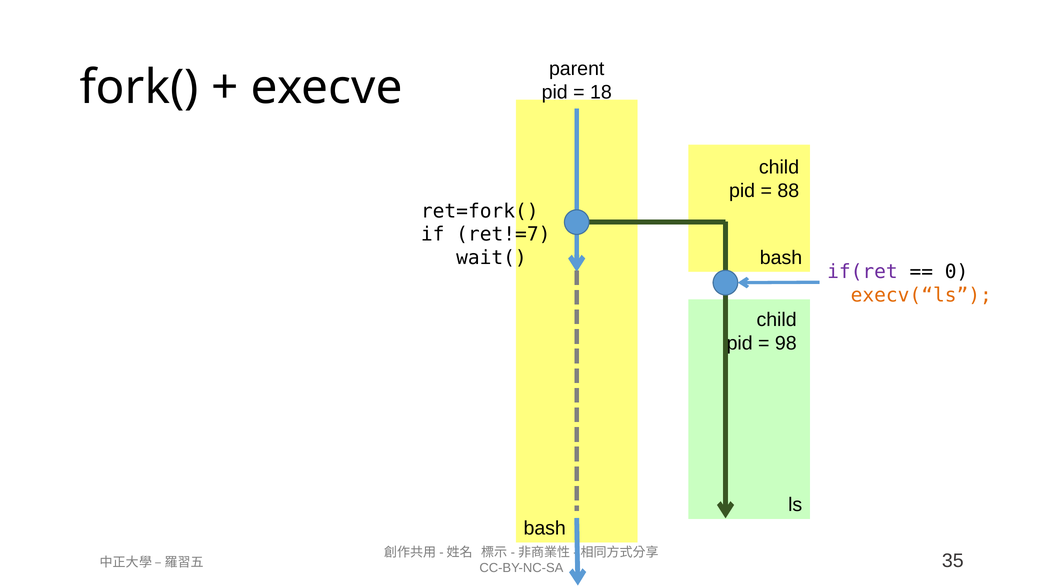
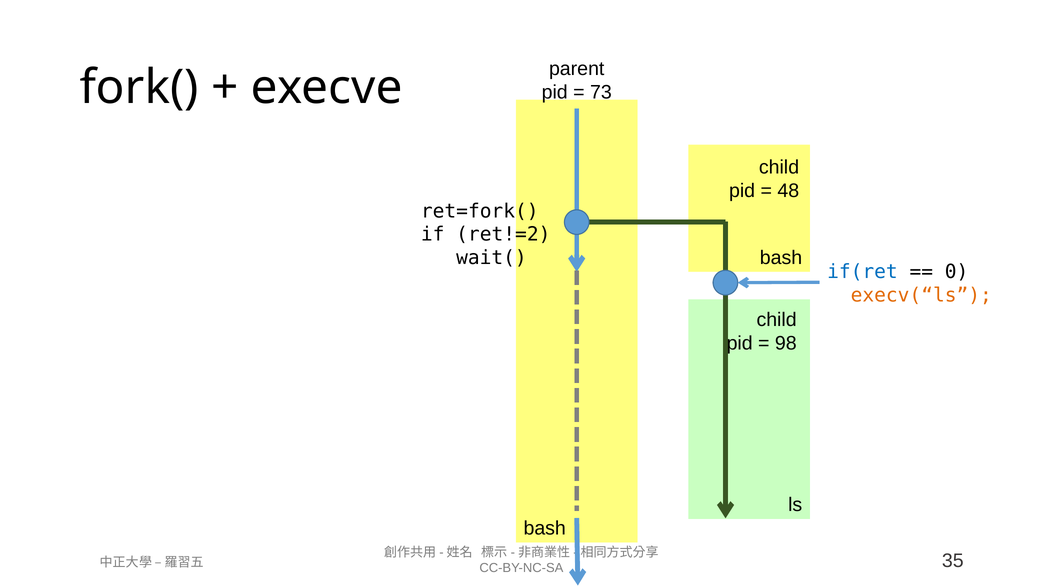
18: 18 -> 73
88: 88 -> 48
ret!=7: ret!=7 -> ret!=2
if(ret colour: purple -> blue
